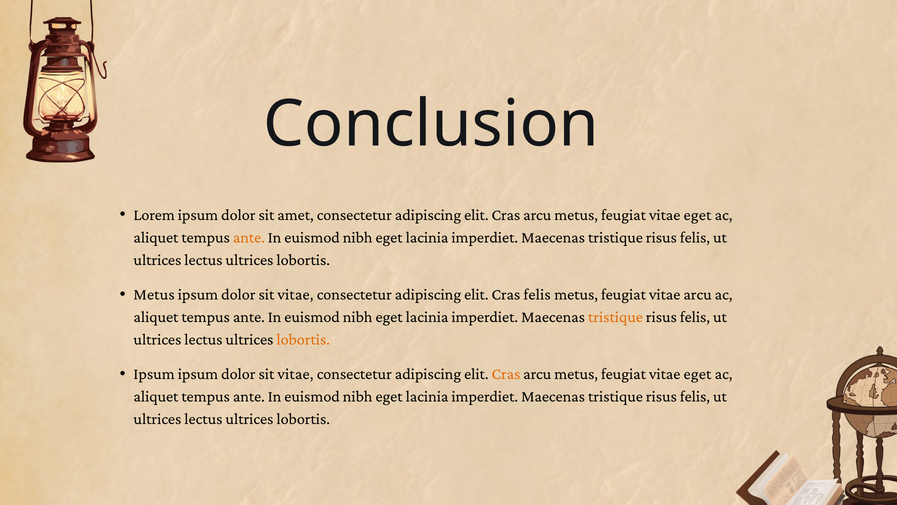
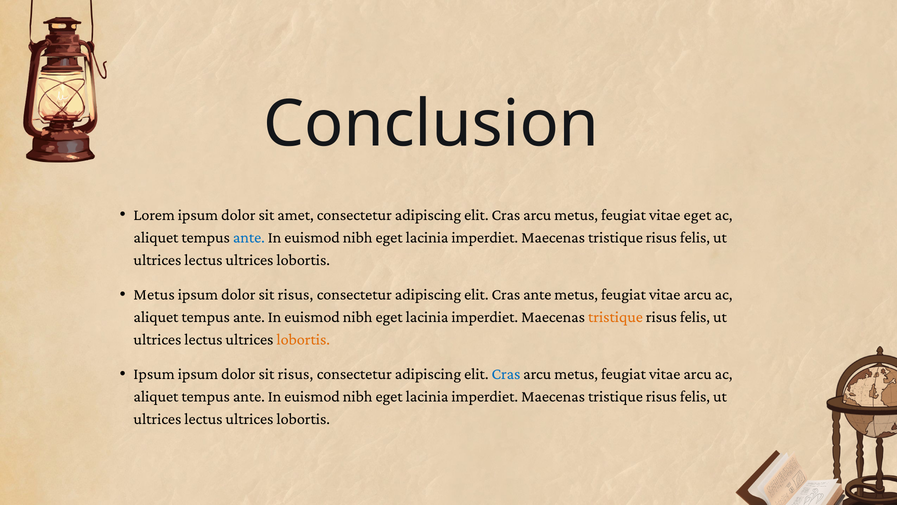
ante at (249, 237) colour: orange -> blue
vitae at (295, 294): vitae -> risus
Cras felis: felis -> ante
vitae at (295, 374): vitae -> risus
Cras at (506, 374) colour: orange -> blue
eget at (697, 374): eget -> arcu
